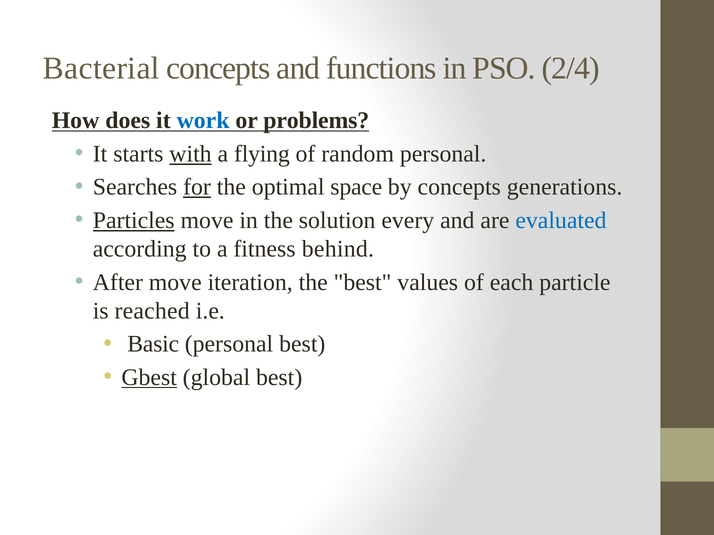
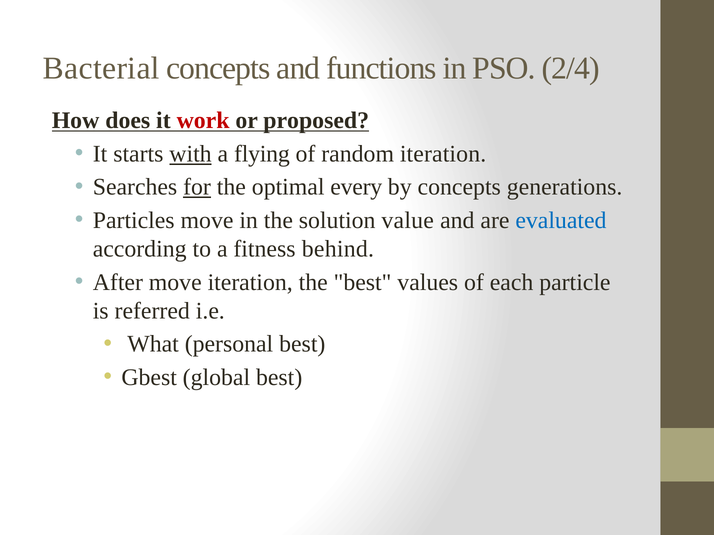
work colour: blue -> red
problems: problems -> proposed
random personal: personal -> iteration
space: space -> every
Particles underline: present -> none
every: every -> value
reached: reached -> referred
Basic: Basic -> What
Gbest underline: present -> none
